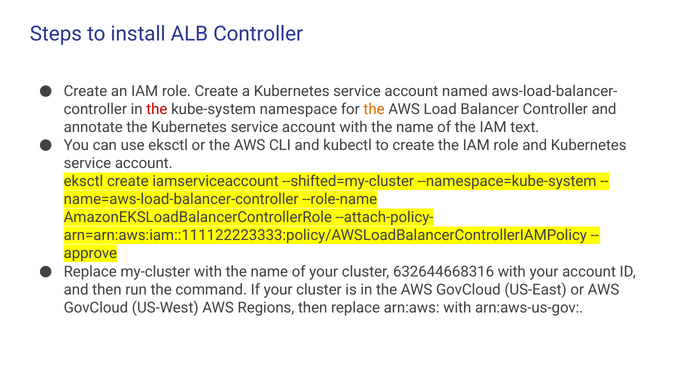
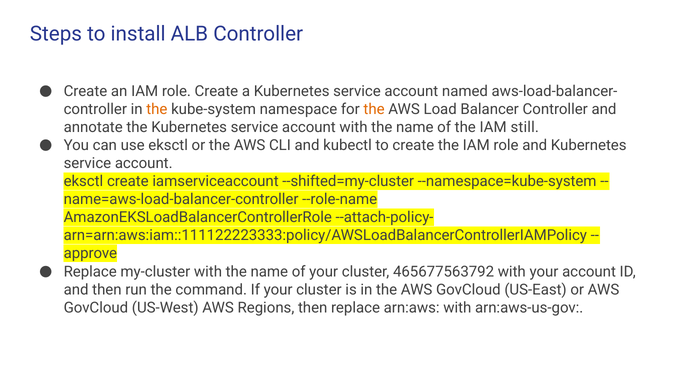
the at (157, 109) colour: red -> orange
text: text -> still
632644668316: 632644668316 -> 465677563792
